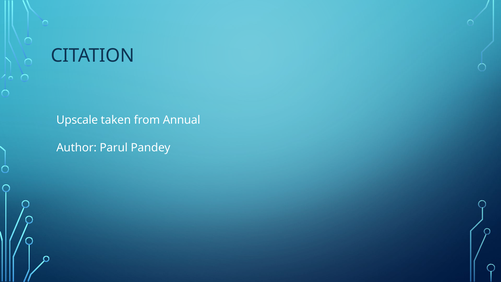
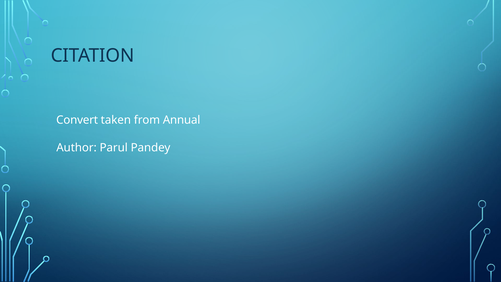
Upscale: Upscale -> Convert
